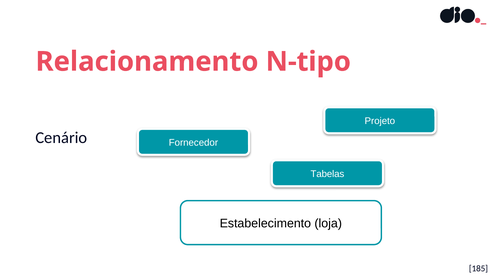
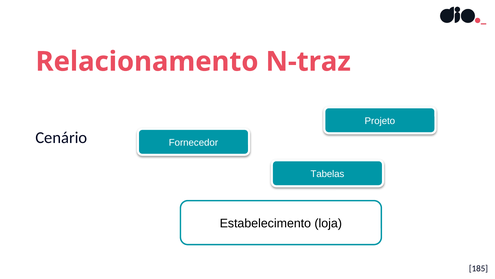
N-tipo: N-tipo -> N-traz
